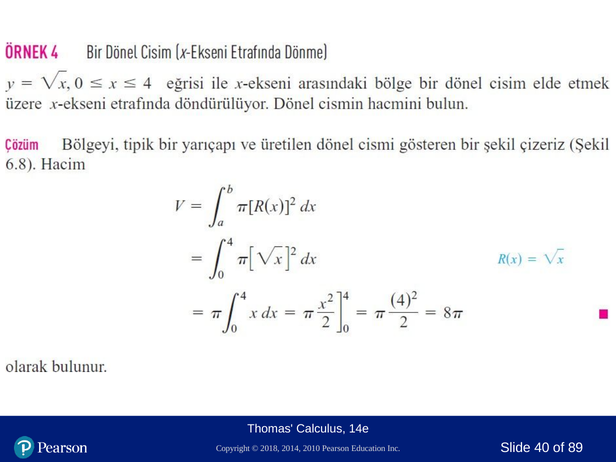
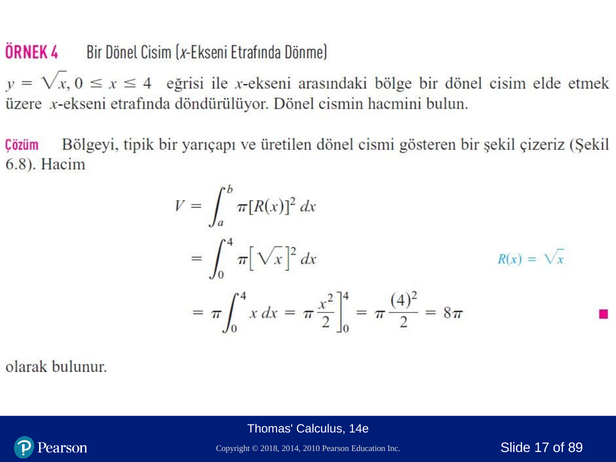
40: 40 -> 17
